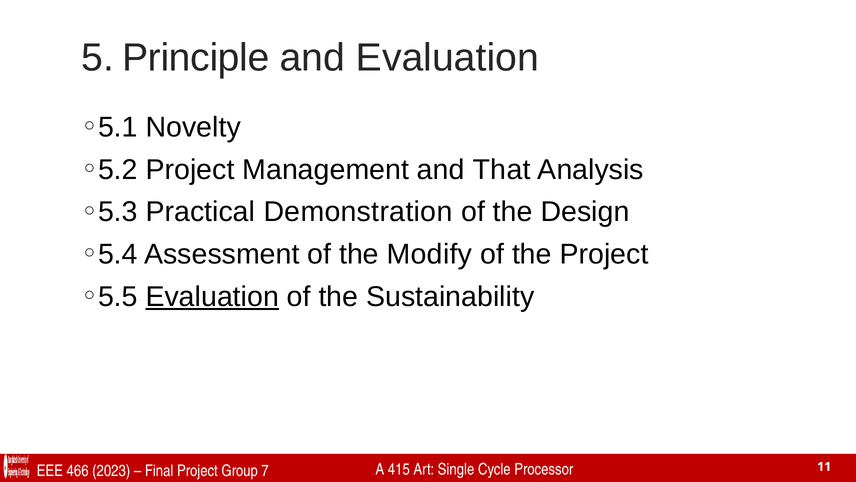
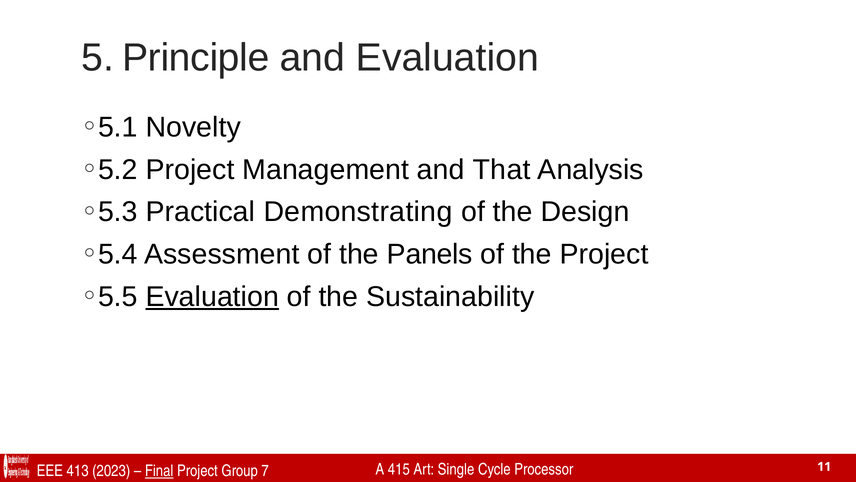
Demonstration: Demonstration -> Demonstrating
Modify: Modify -> Panels
466: 466 -> 413
Final underline: none -> present
